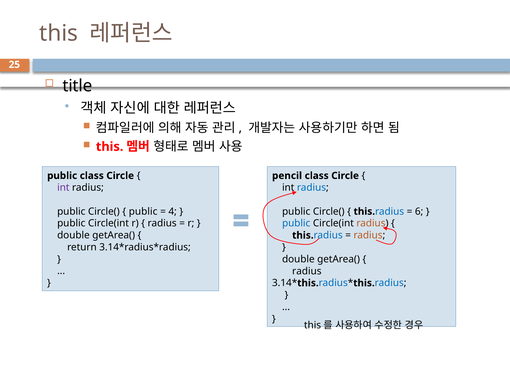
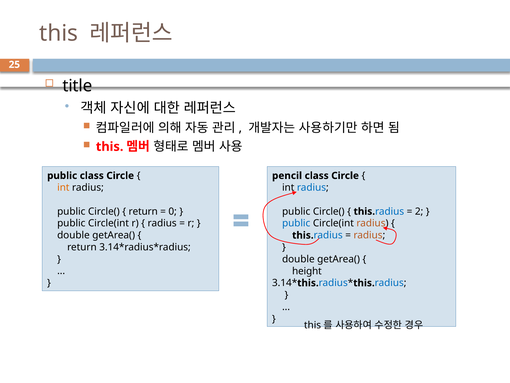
int at (63, 187) colour: purple -> orange
public at (143, 211): public -> return
4: 4 -> 0
6: 6 -> 2
radius at (307, 271): radius -> height
